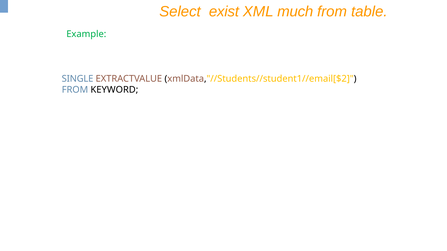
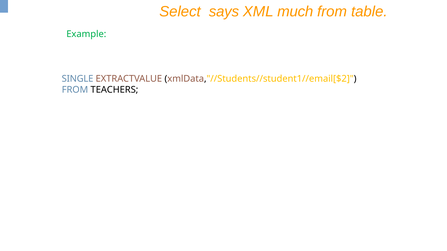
exist: exist -> says
KEYWORD: KEYWORD -> TEACHERS
